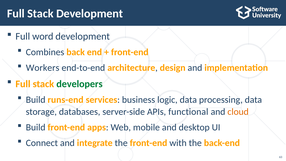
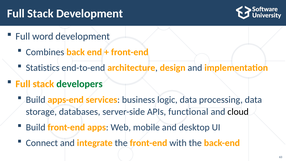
Workers: Workers -> Statistics
runs-end: runs-end -> apps-end
cloud colour: orange -> black
